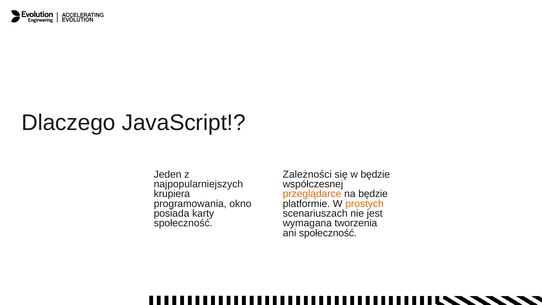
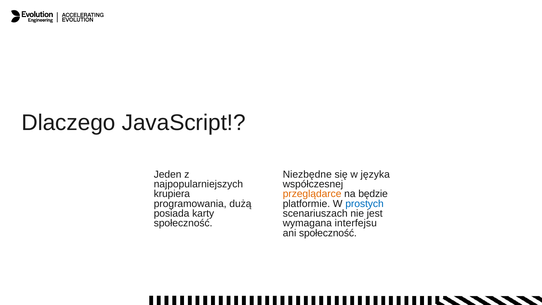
Zależności: Zależności -> Niezbędne
w będzie: będzie -> języka
okno: okno -> dużą
prostych colour: orange -> blue
tworzenia: tworzenia -> interfejsu
